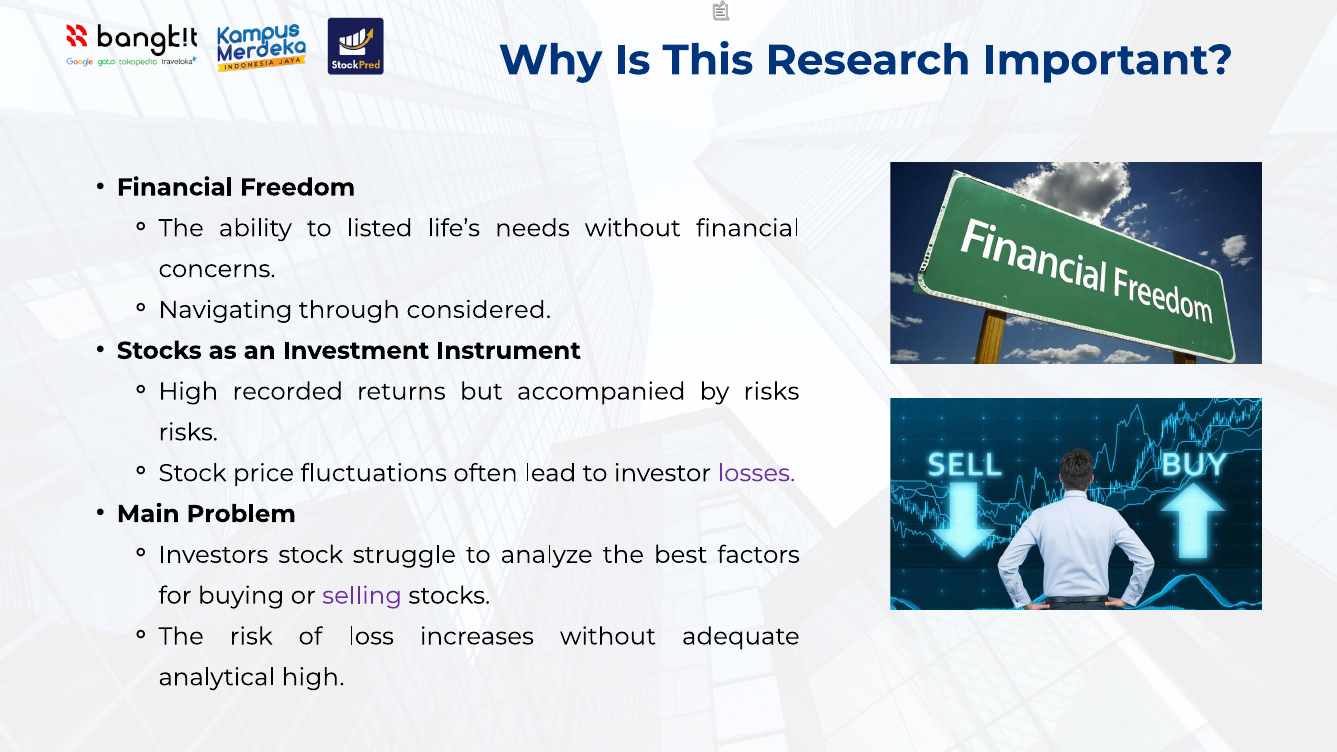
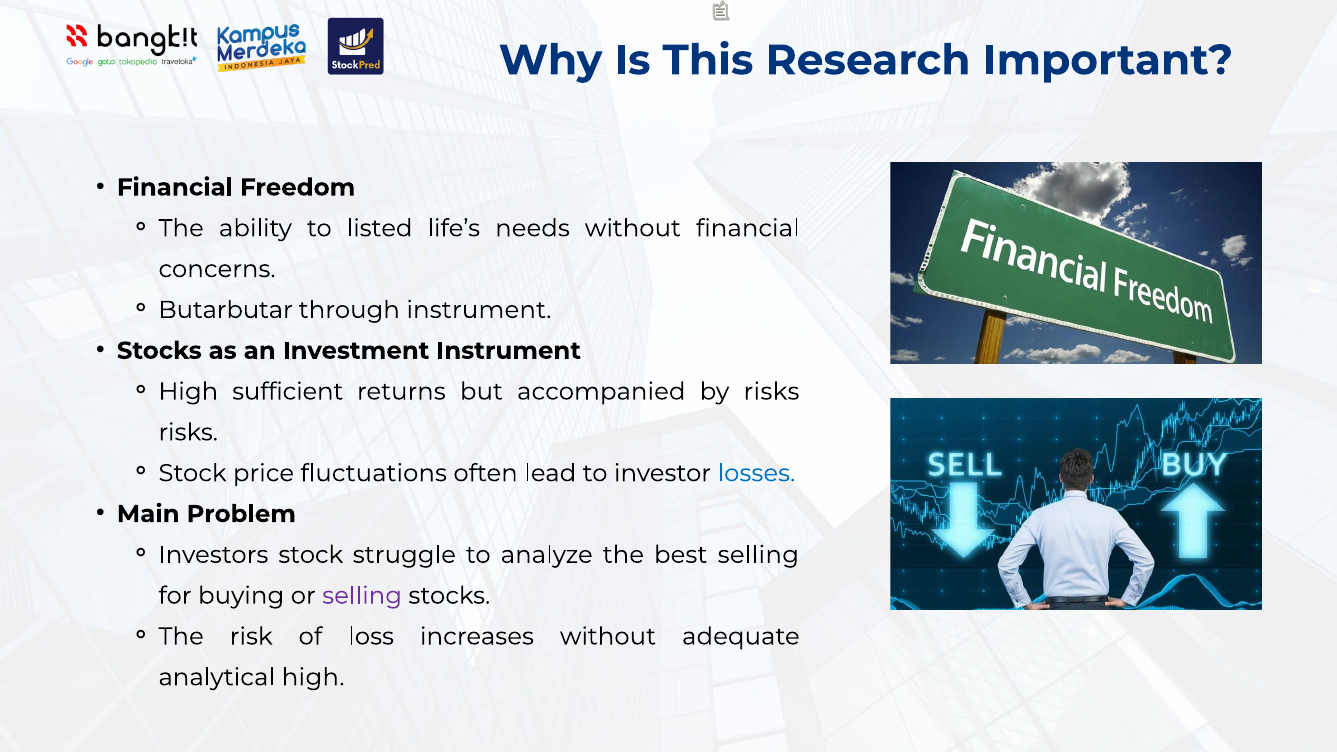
Navigating: Navigating -> Butarbutar
through considered: considered -> instrument
recorded: recorded -> sufficient
losses colour: purple -> blue
best factors: factors -> selling
